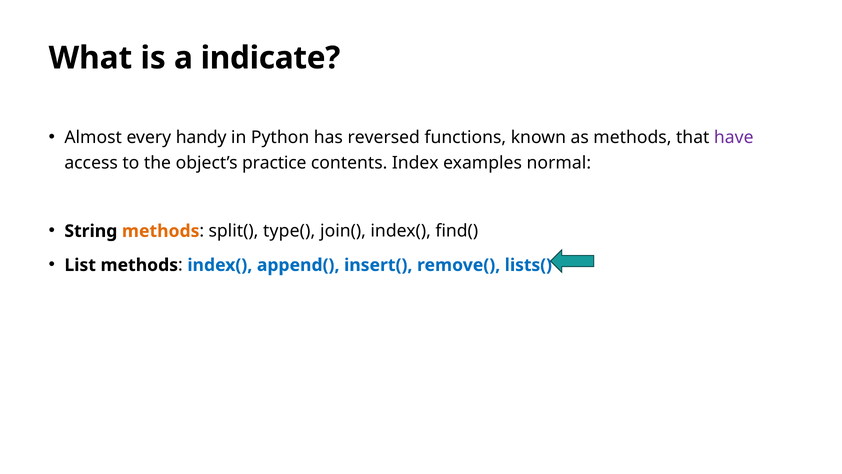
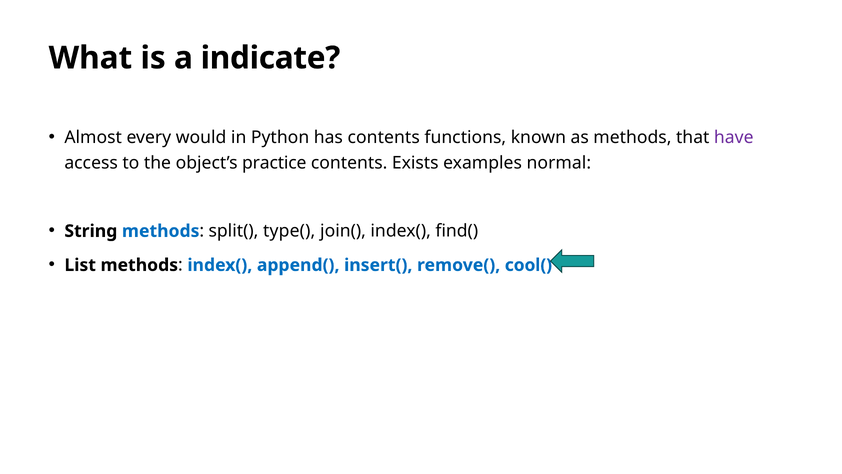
handy: handy -> would
has reversed: reversed -> contents
Index: Index -> Exists
methods at (161, 231) colour: orange -> blue
lists(: lists( -> cool(
